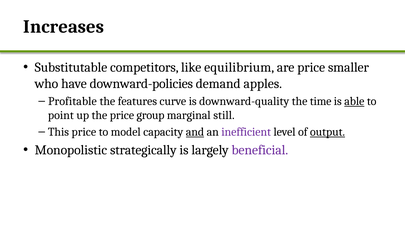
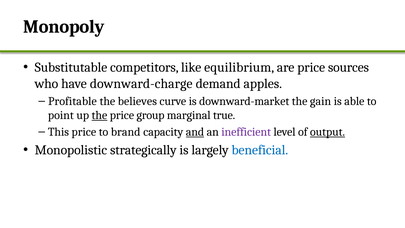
Increases: Increases -> Monopoly
smaller: smaller -> sources
downward-policies: downward-policies -> downward-charge
features: features -> believes
downward-quality: downward-quality -> downward-market
time: time -> gain
able underline: present -> none
the at (99, 115) underline: none -> present
still: still -> true
model: model -> brand
beneficial colour: purple -> blue
